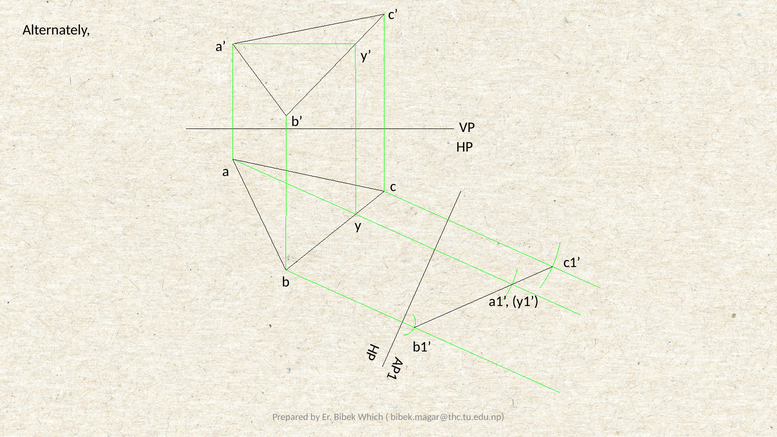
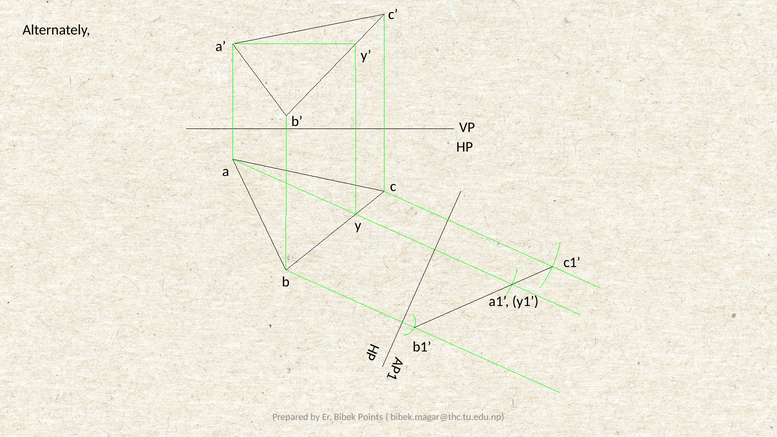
Which: Which -> Points
